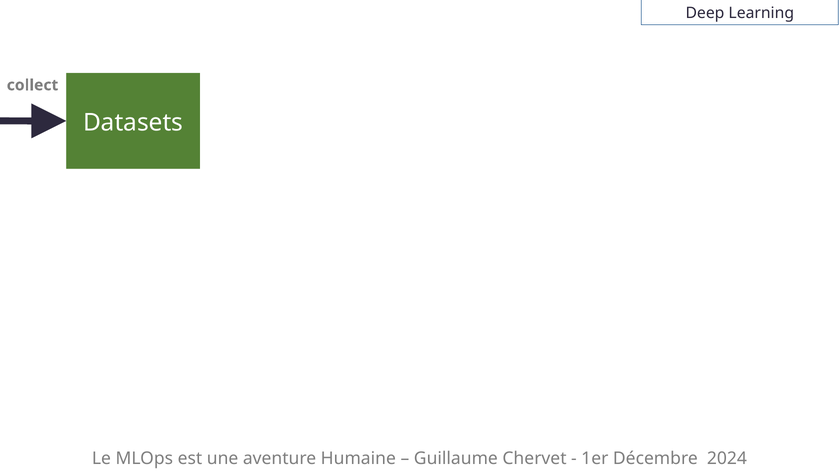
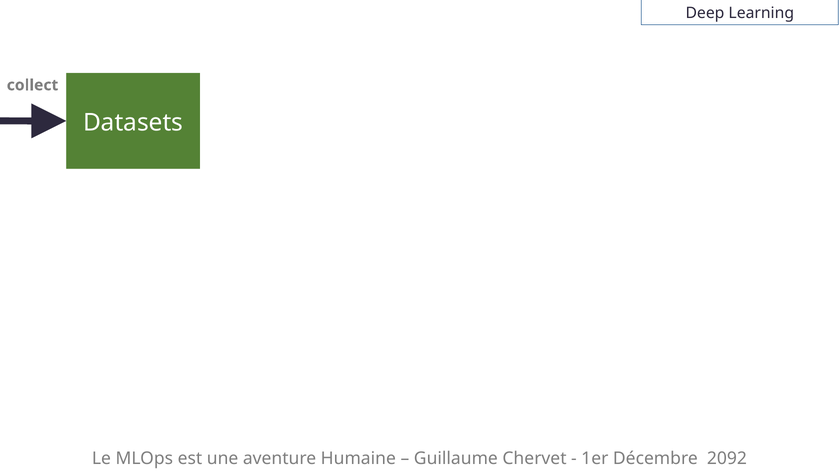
2024: 2024 -> 2092
